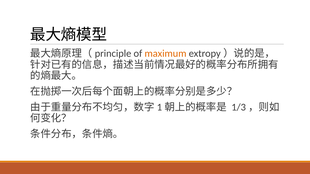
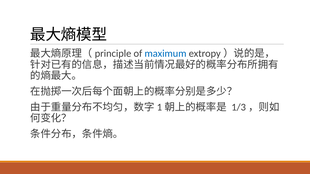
maximum colour: orange -> blue
